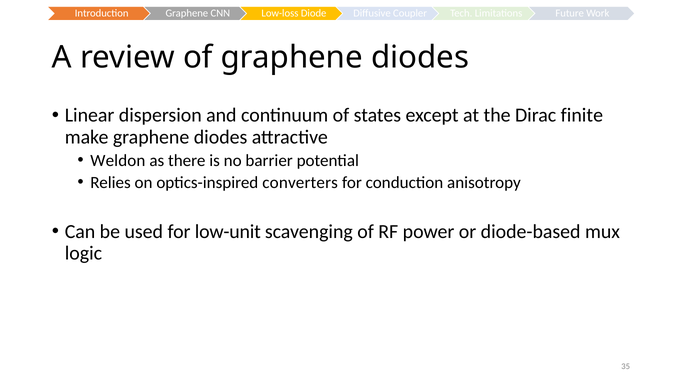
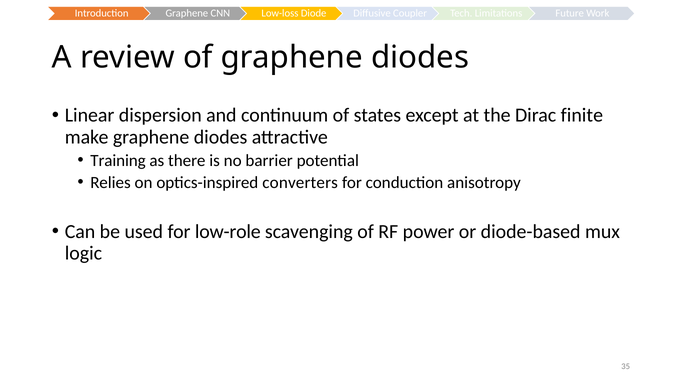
Weldon: Weldon -> Training
low-unit: low-unit -> low-role
